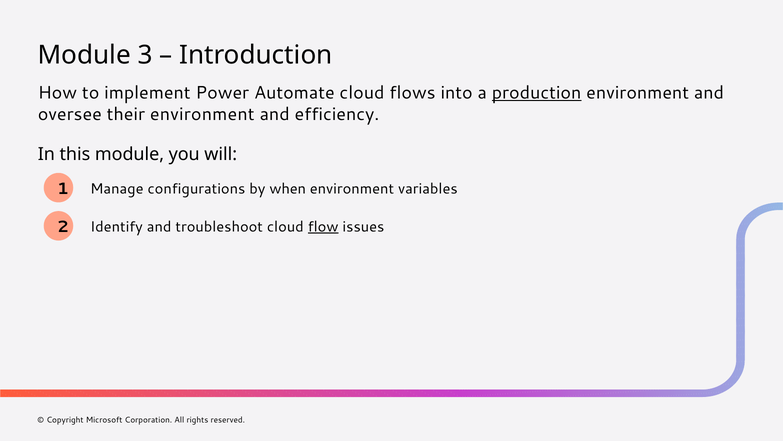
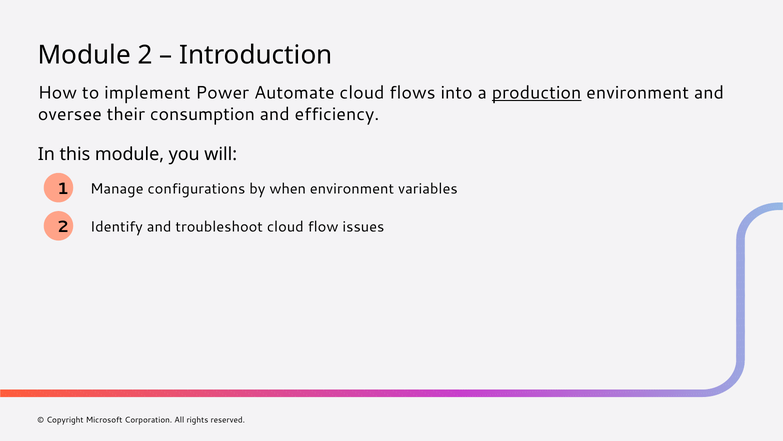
Module 3: 3 -> 2
their environment: environment -> consumption
flow underline: present -> none
